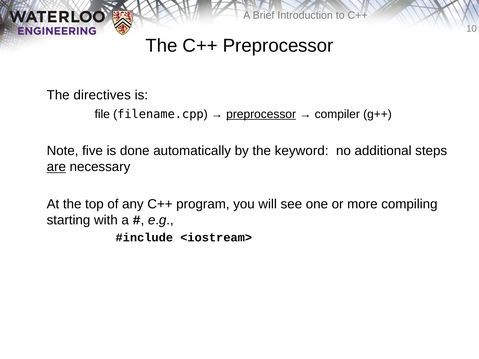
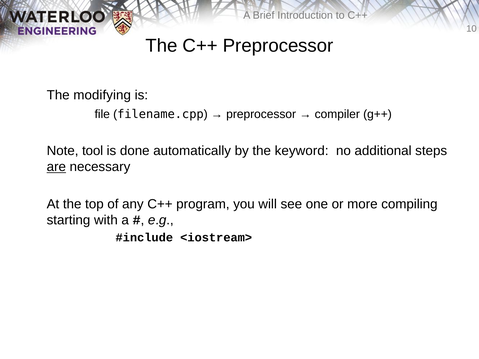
directives: directives -> modifying
preprocessor at (261, 114) underline: present -> none
five: five -> tool
